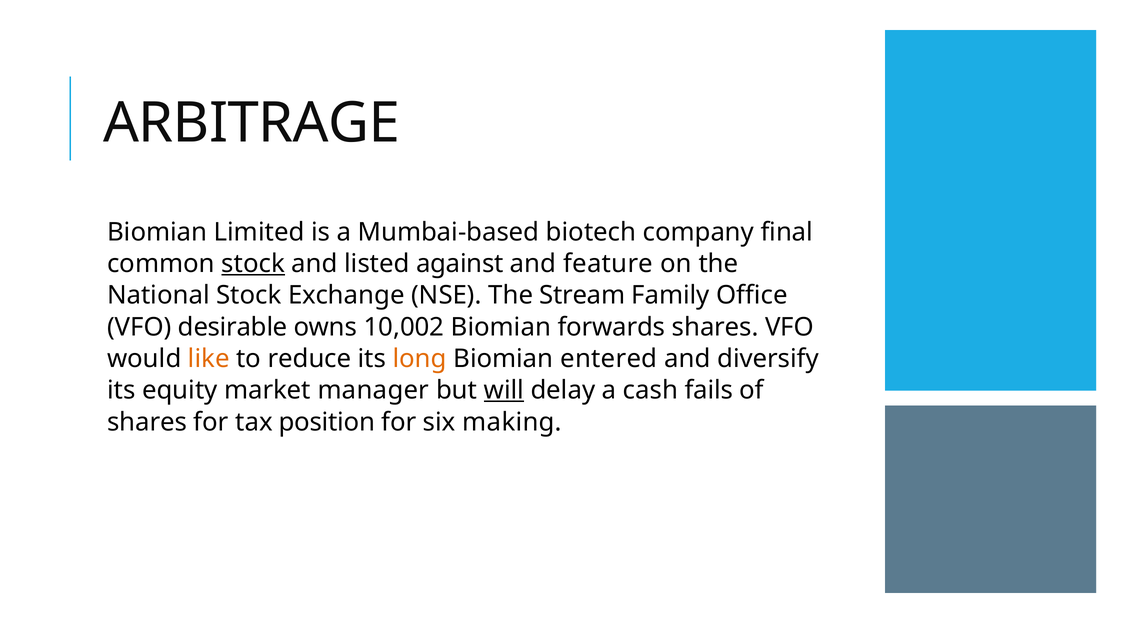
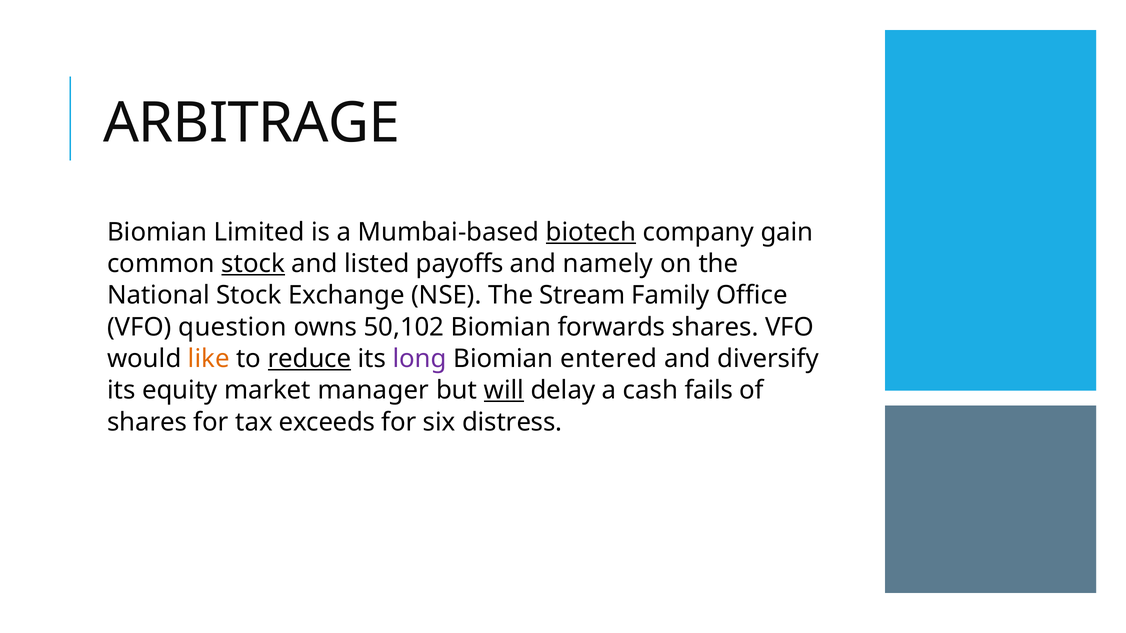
biotech underline: none -> present
final: final -> gain
against: against -> payoffs
feature: feature -> namely
desirable: desirable -> question
10,002: 10,002 -> 50,102
reduce underline: none -> present
long colour: orange -> purple
position: position -> exceeds
making: making -> distress
